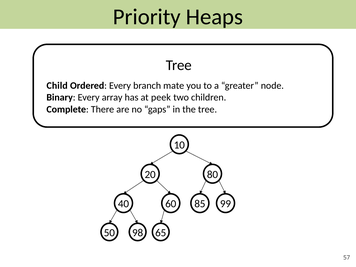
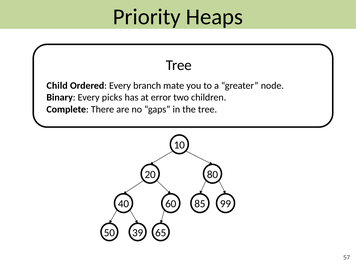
array: array -> picks
peek: peek -> error
98: 98 -> 39
